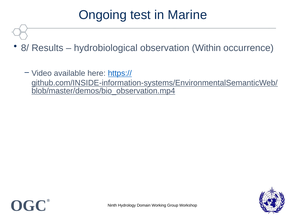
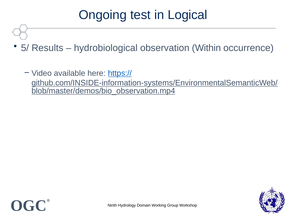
Marine: Marine -> Logical
8/: 8/ -> 5/
